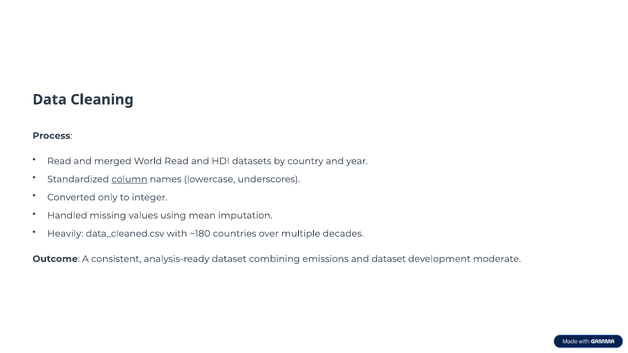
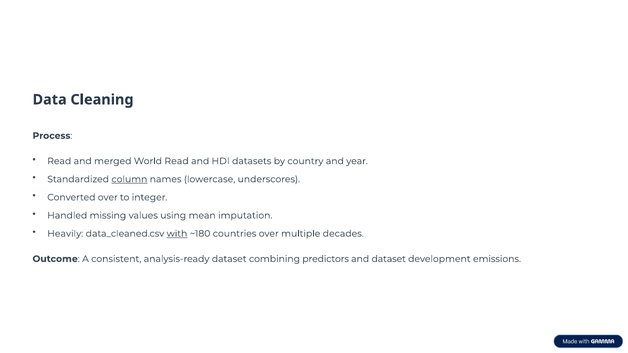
Converted only: only -> over
with underline: none -> present
emissions: emissions -> predictors
moderate: moderate -> emissions
